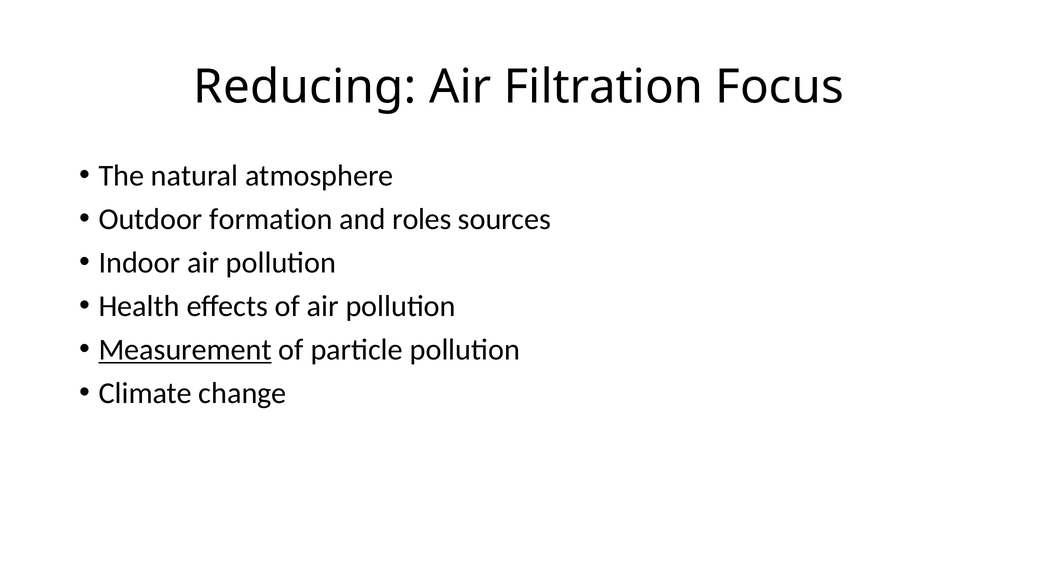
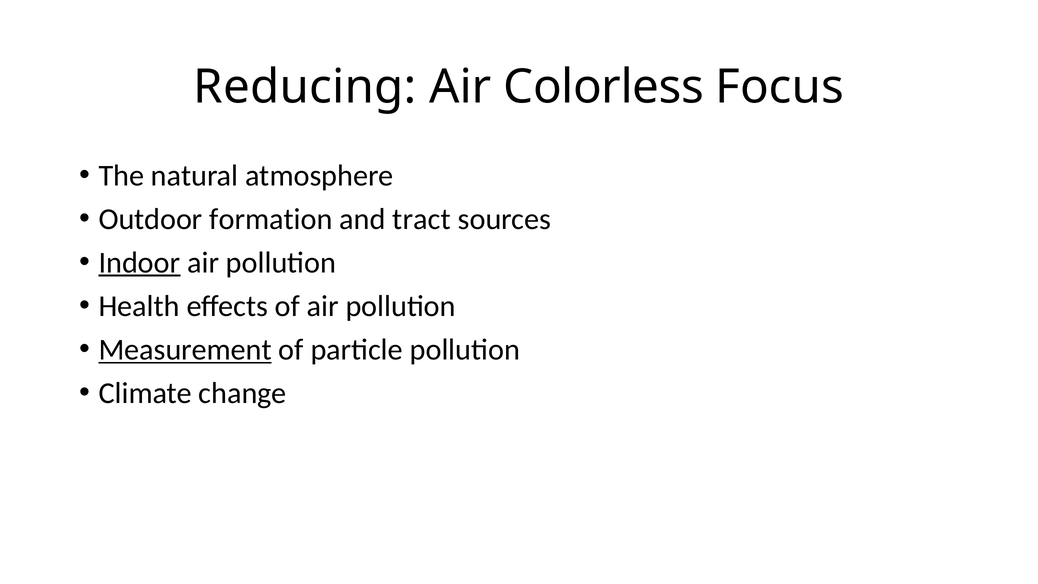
Filtration: Filtration -> Colorless
roles: roles -> tract
Indoor underline: none -> present
